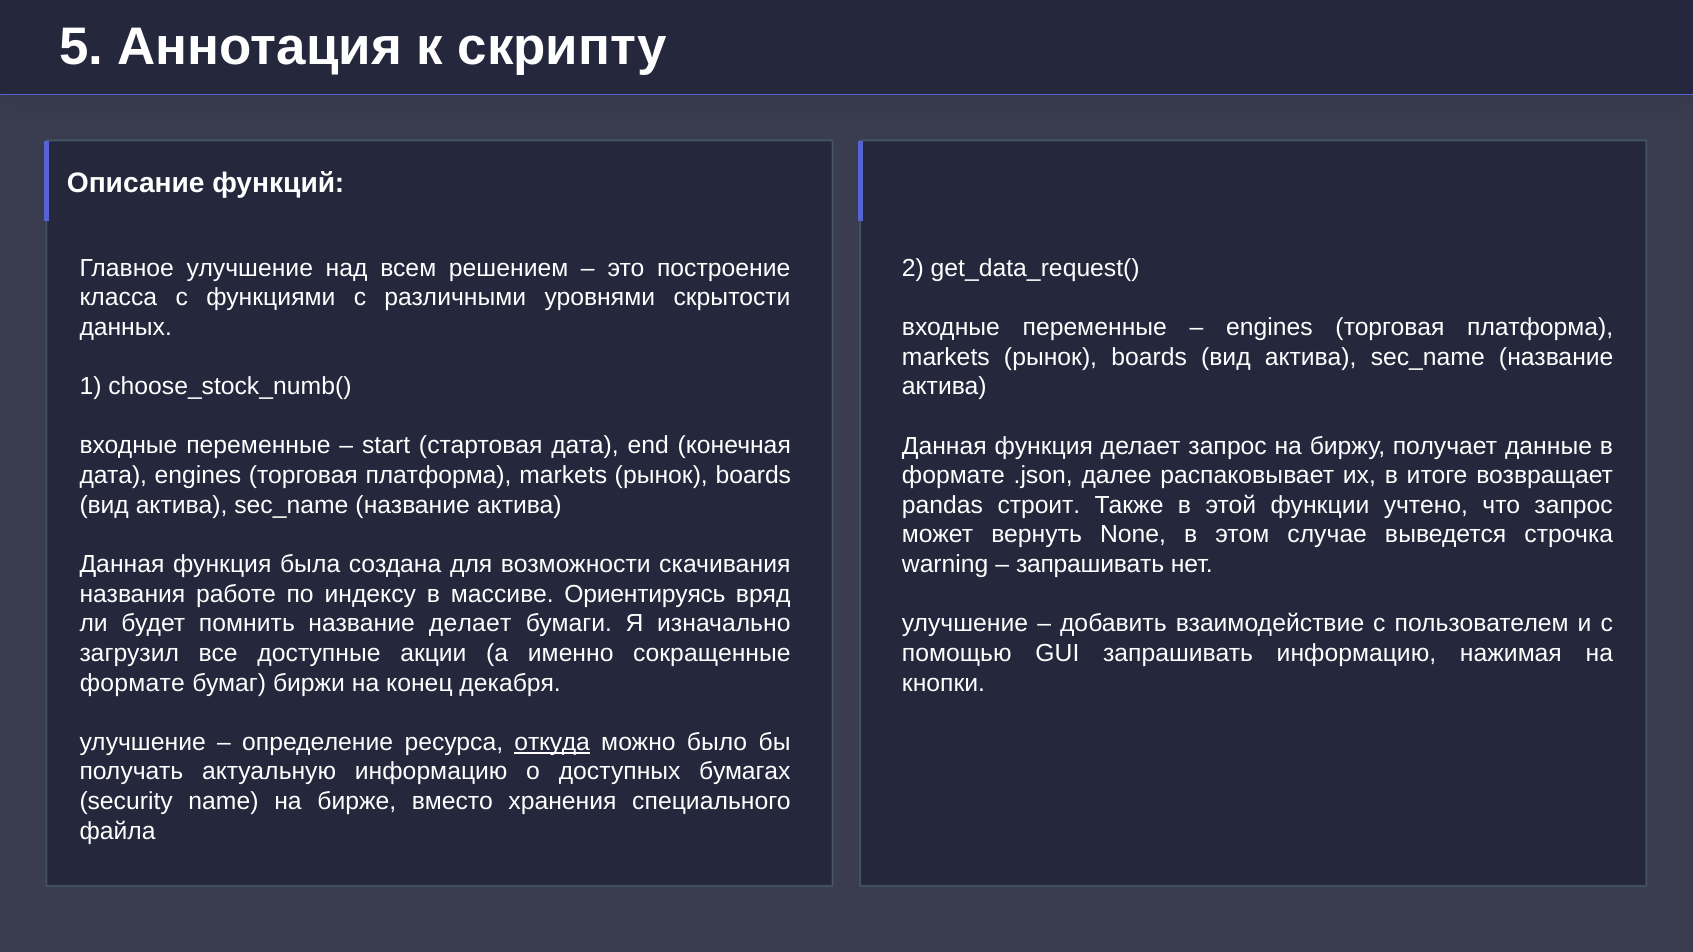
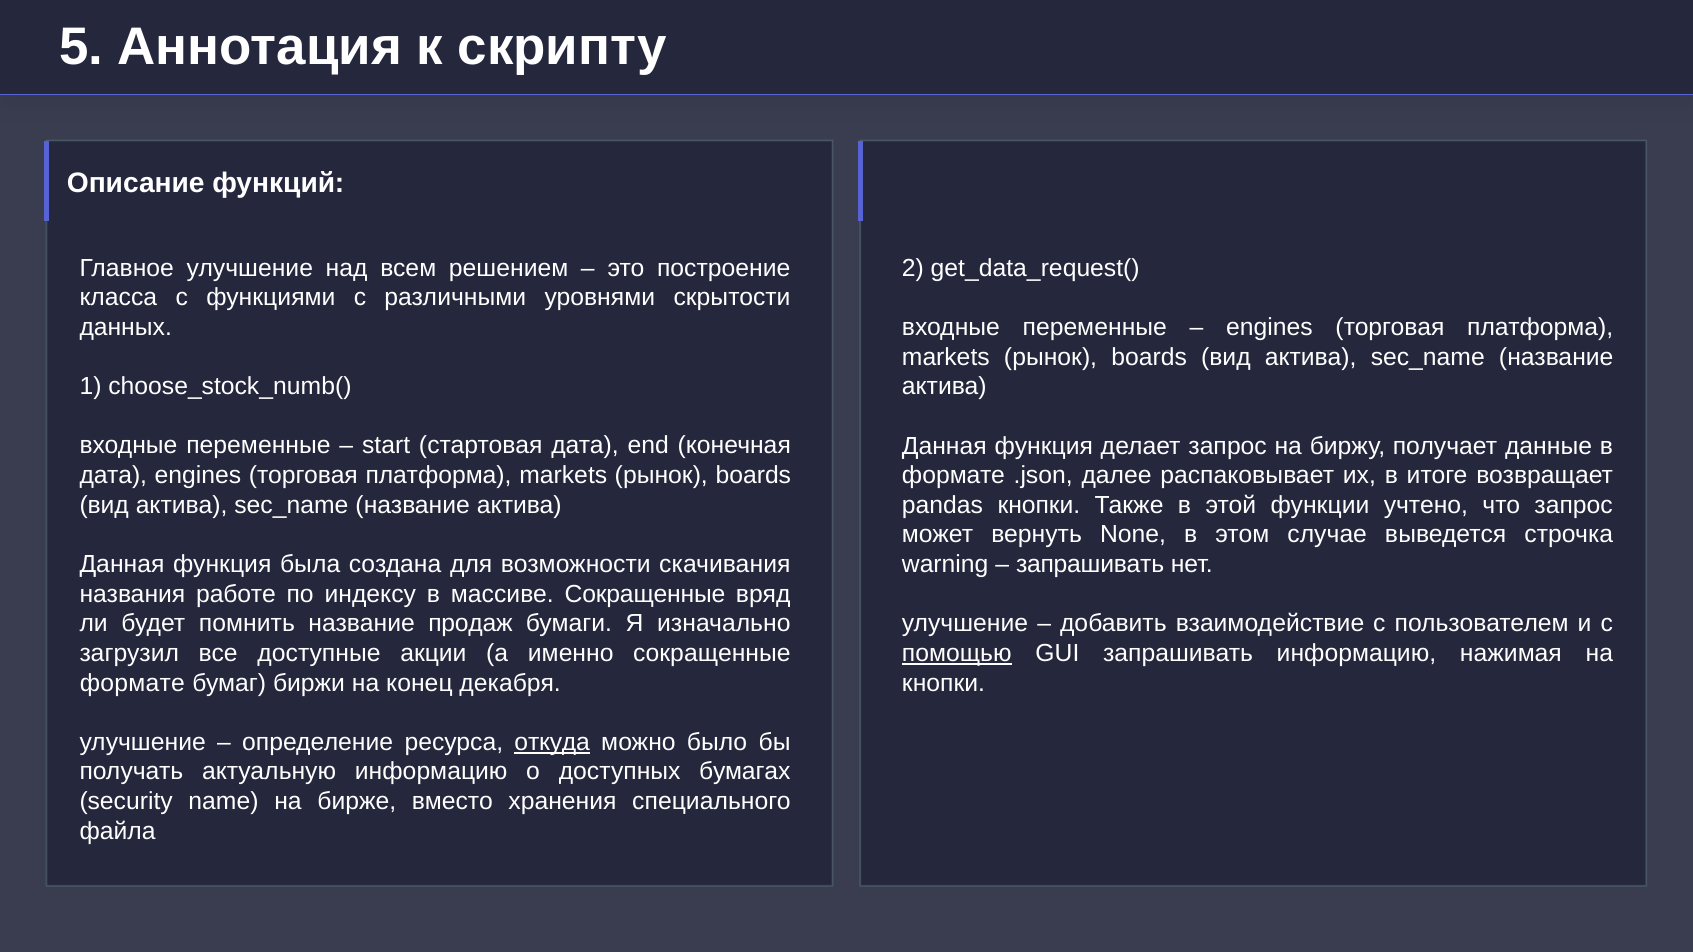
pandas строит: строит -> кнопки
массиве Ориентируясь: Ориентируясь -> Сокращенные
название делает: делает -> продаж
помощью underline: none -> present
